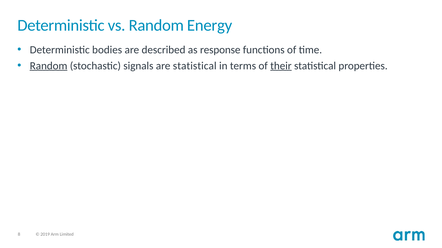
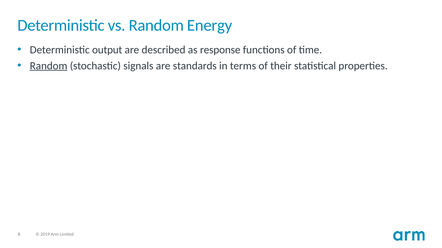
bodies: bodies -> output
are statistical: statistical -> standards
their underline: present -> none
